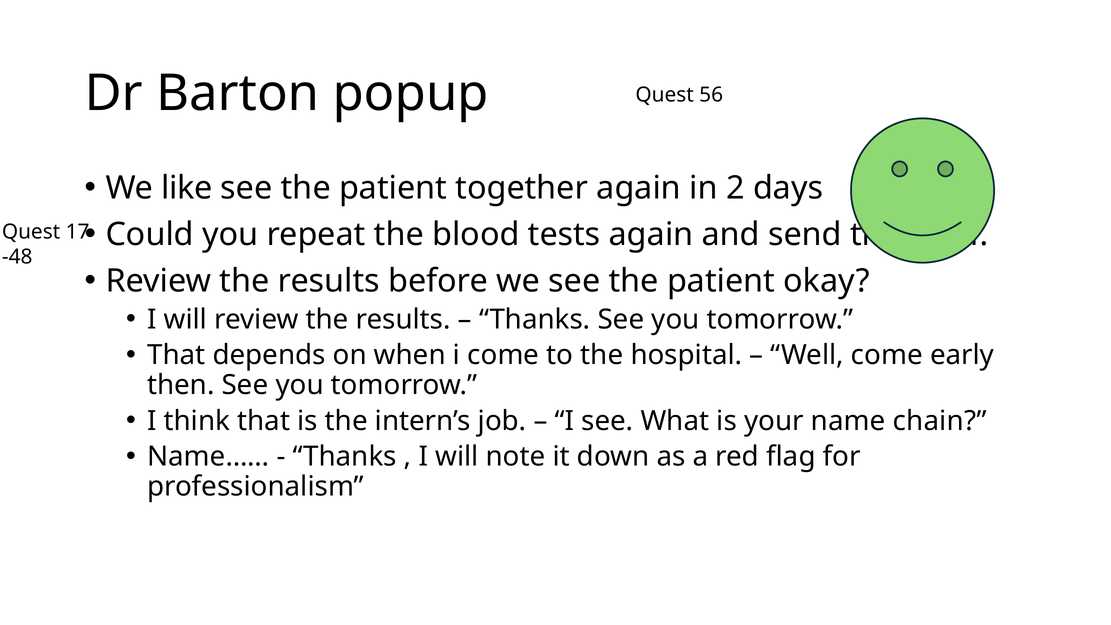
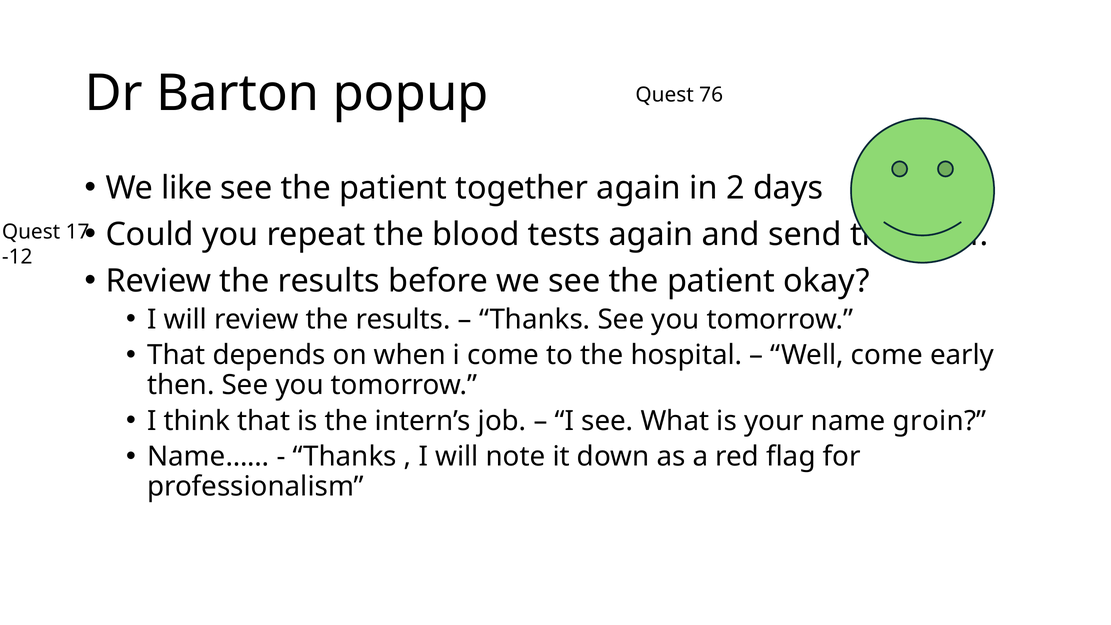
56: 56 -> 76
-48: -48 -> -12
chain: chain -> groin
